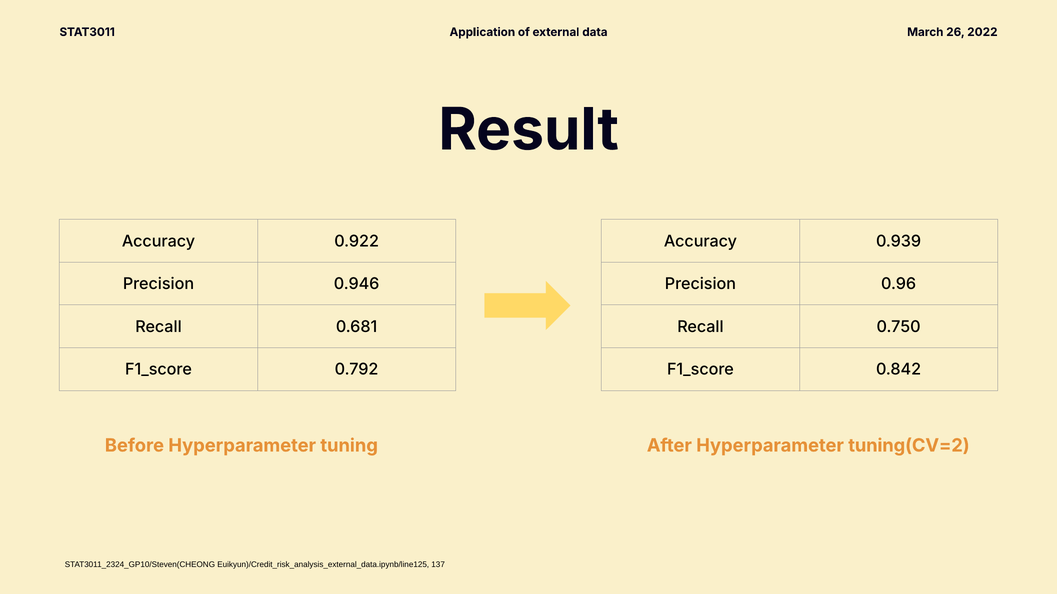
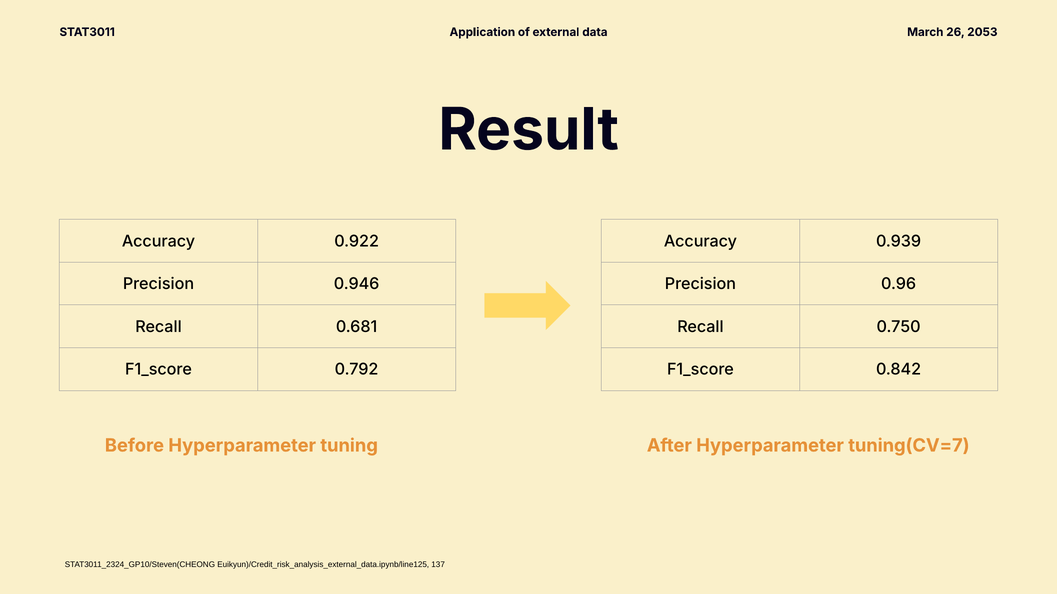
2022: 2022 -> 2053
tuning(CV=2: tuning(CV=2 -> tuning(CV=7
